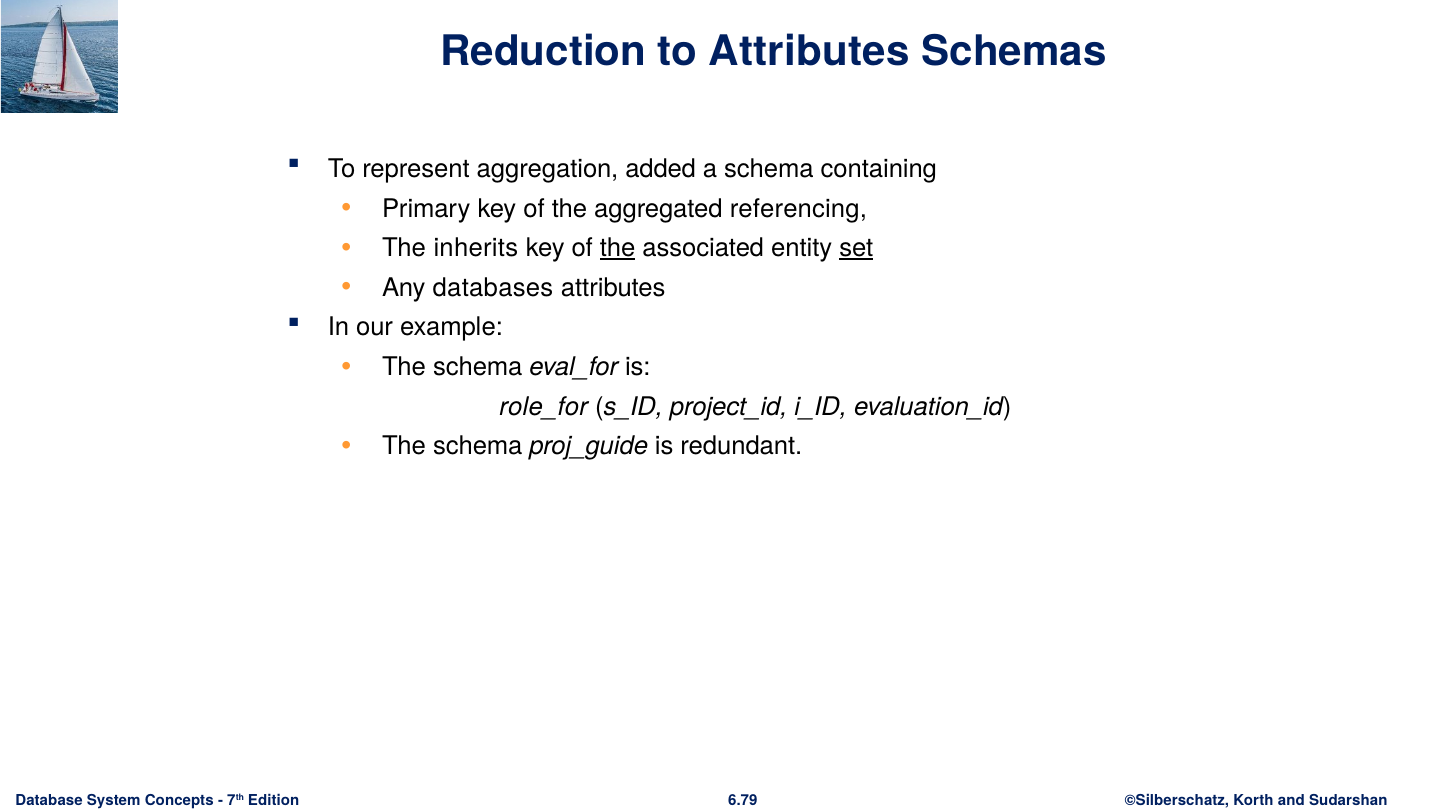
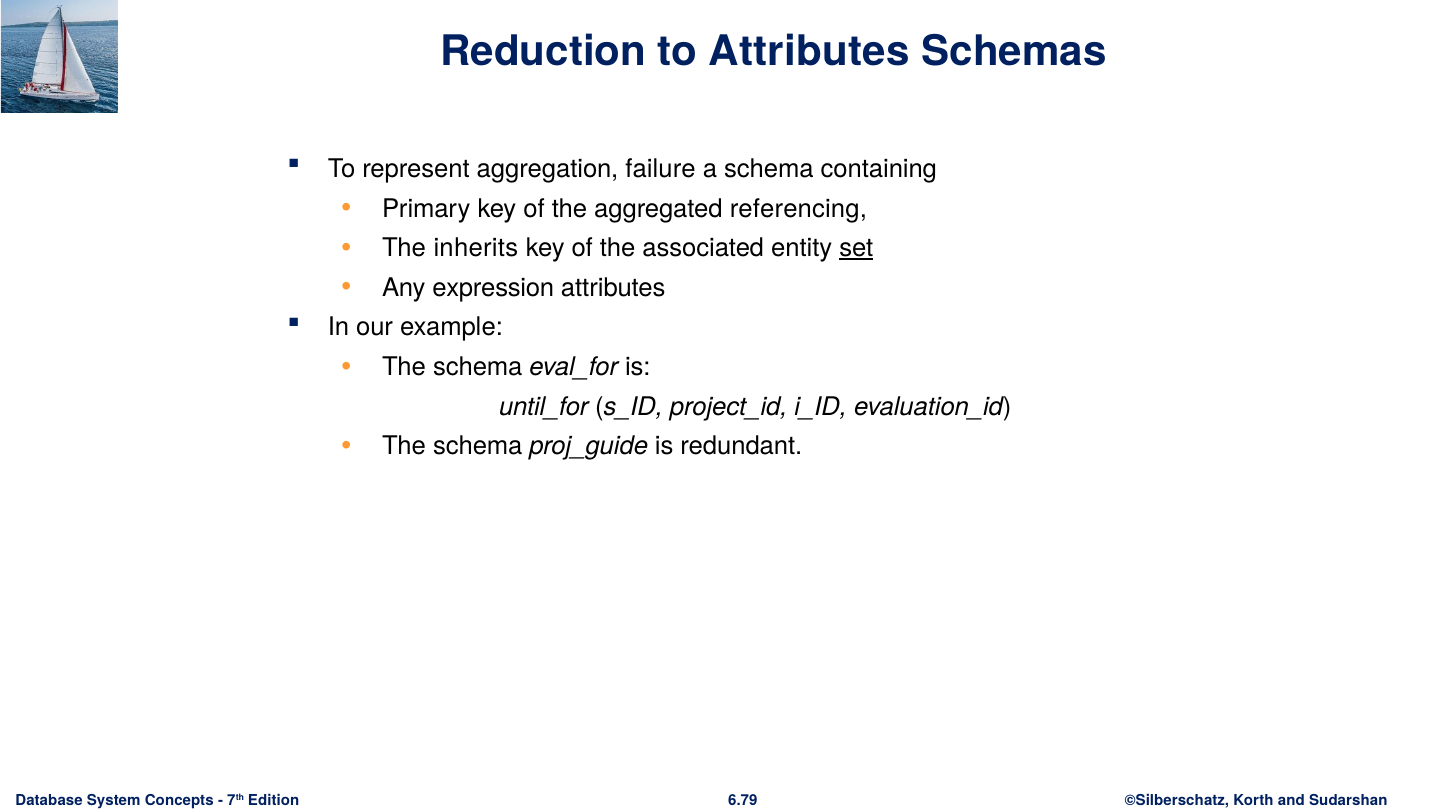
added: added -> failure
the at (618, 248) underline: present -> none
databases: databases -> expression
role_for: role_for -> until_for
